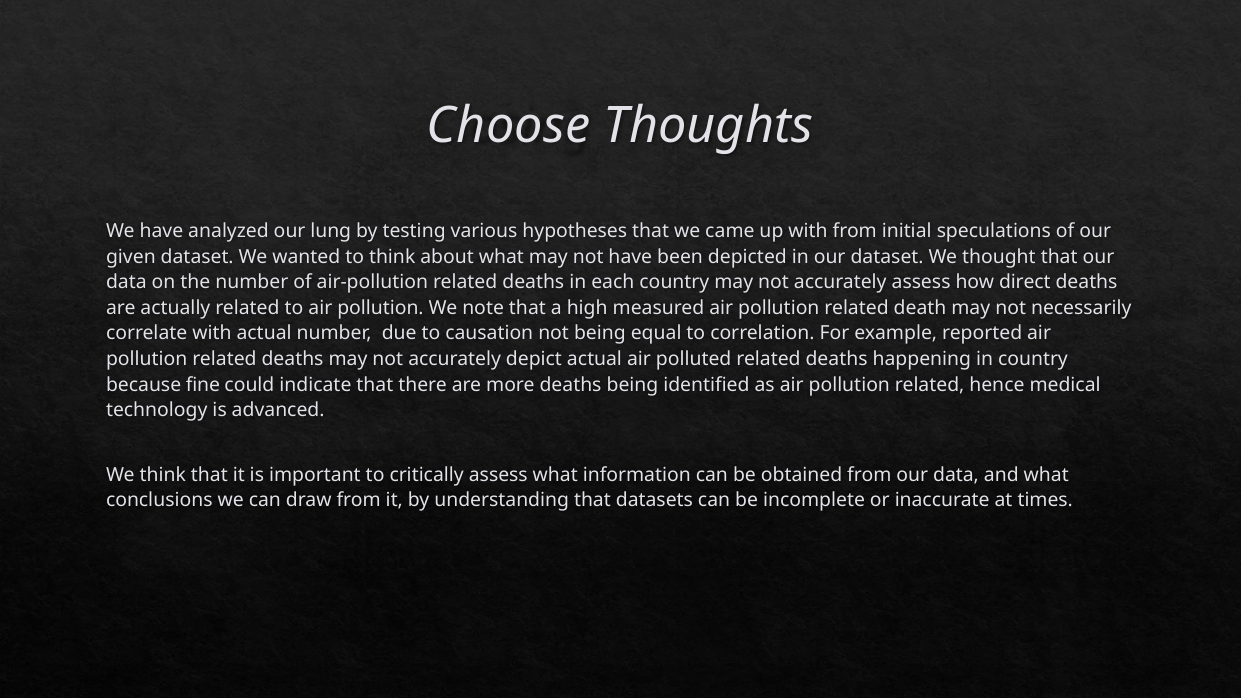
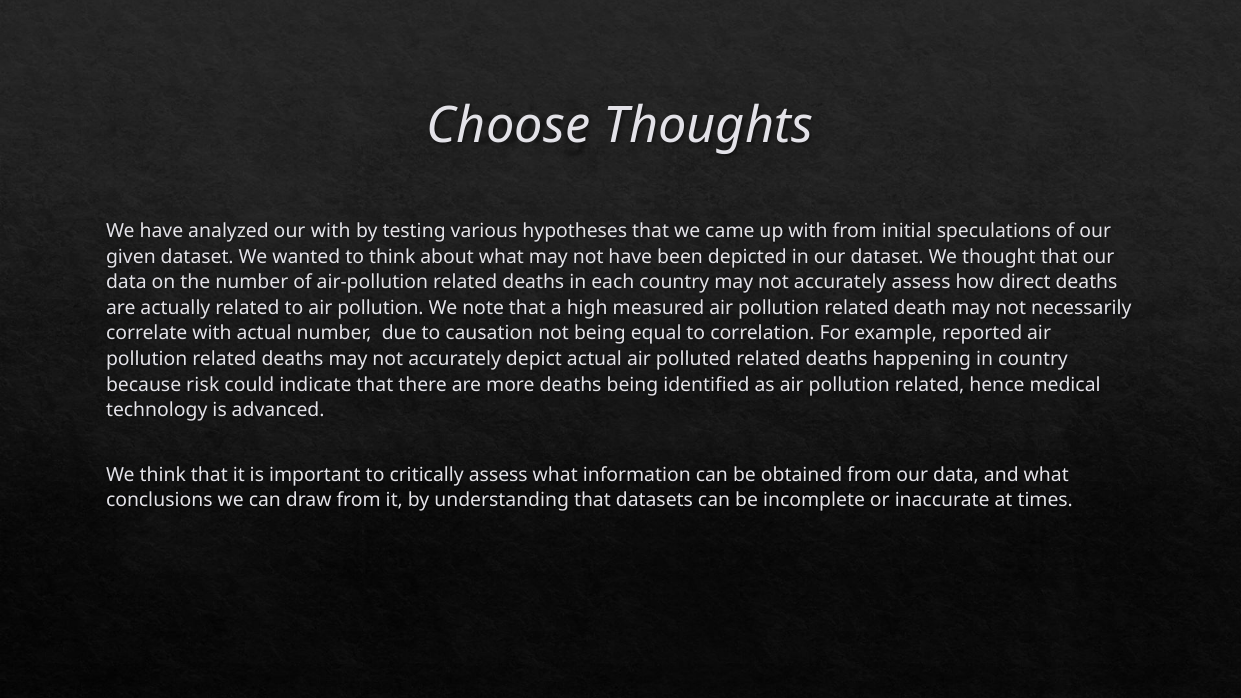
our lung: lung -> with
fine: fine -> risk
